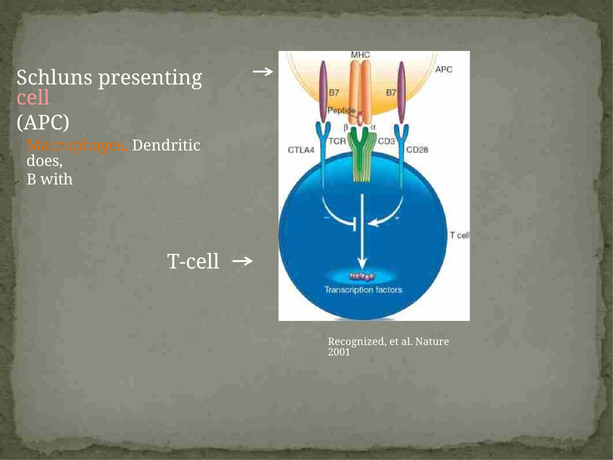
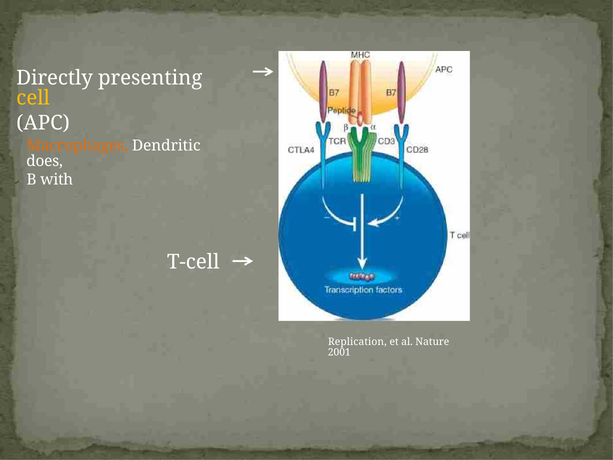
Schluns: Schluns -> Directly
cell colour: pink -> yellow
Recognized: Recognized -> Replication
